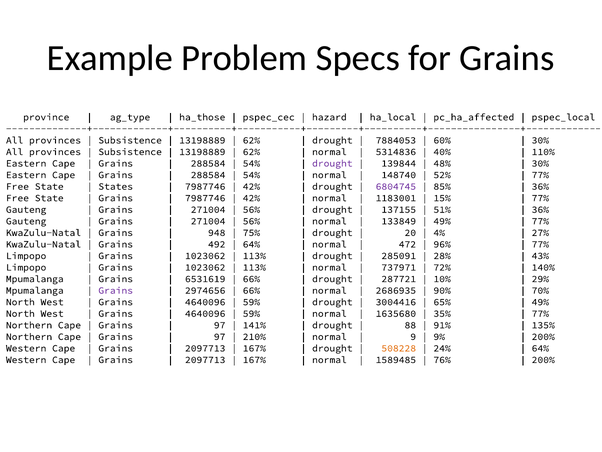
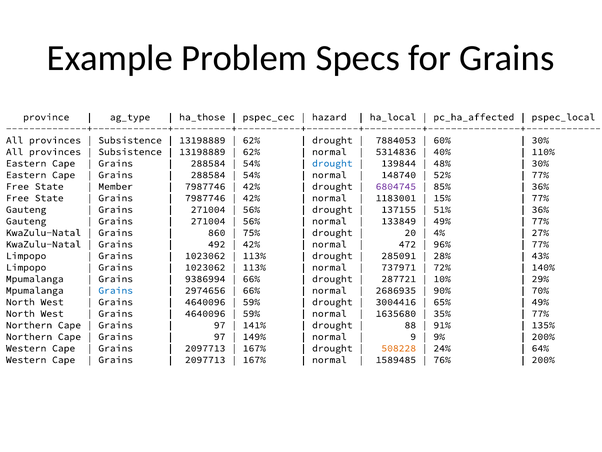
drought at (332, 163) colour: purple -> blue
States: States -> Member
948: 948 -> 860
64% at (251, 244): 64% -> 42%
6531619: 6531619 -> 9386994
Grains at (116, 290) colour: purple -> blue
210%: 210% -> 149%
